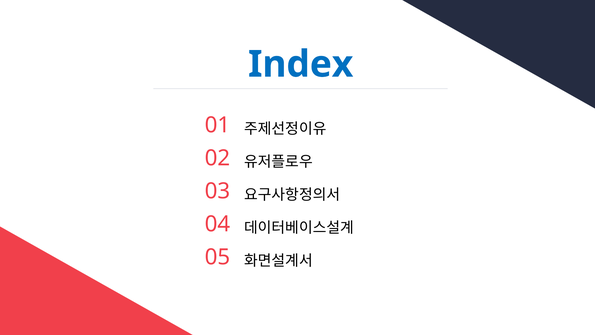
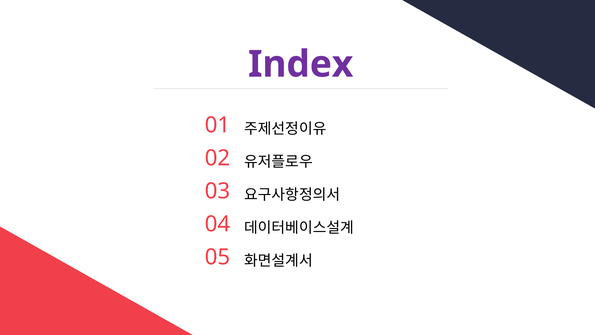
Index colour: blue -> purple
